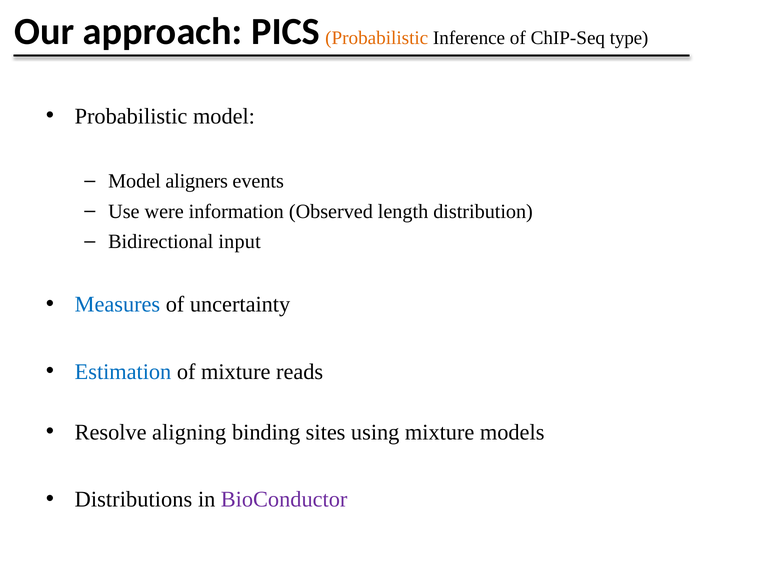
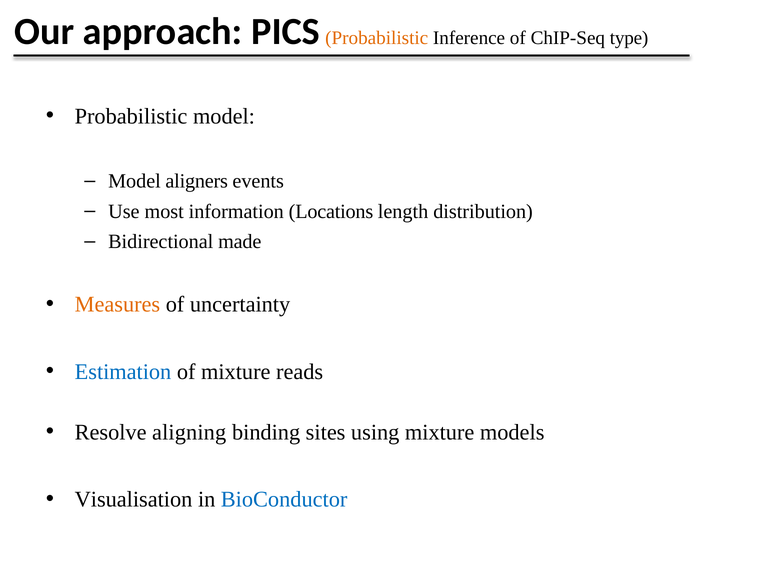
were: were -> most
Observed: Observed -> Locations
input: input -> made
Measures colour: blue -> orange
Distributions: Distributions -> Visualisation
BioConductor colour: purple -> blue
